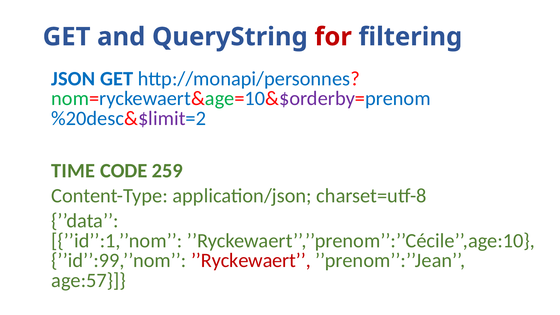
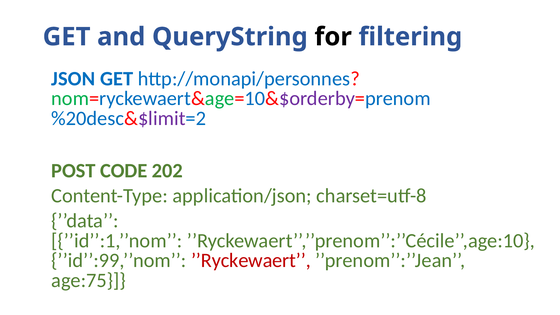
for colour: red -> black
TIME: TIME -> POST
259: 259 -> 202
age:57: age:57 -> age:75
